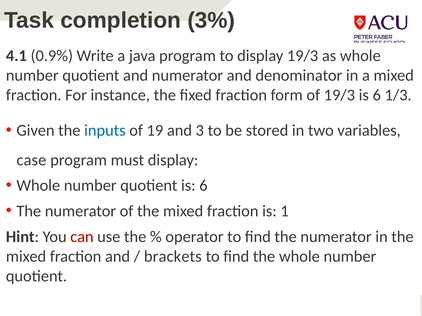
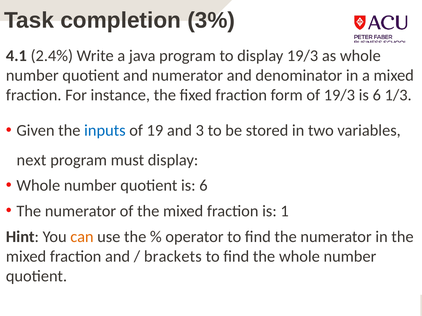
0.9%: 0.9% -> 2.4%
case: case -> next
can colour: red -> orange
